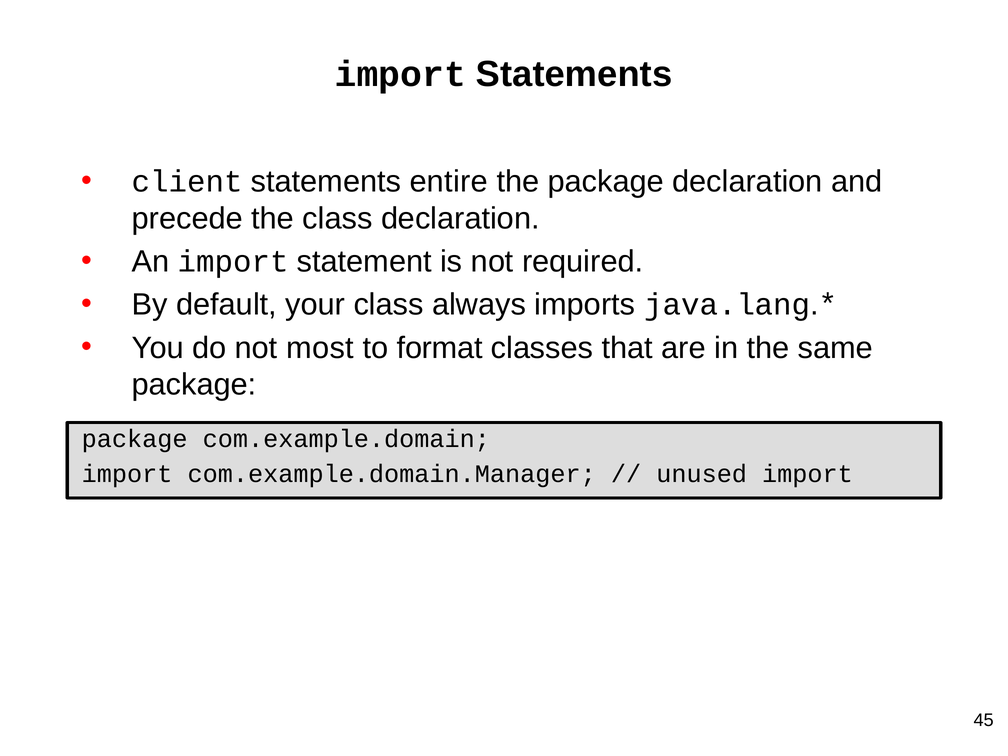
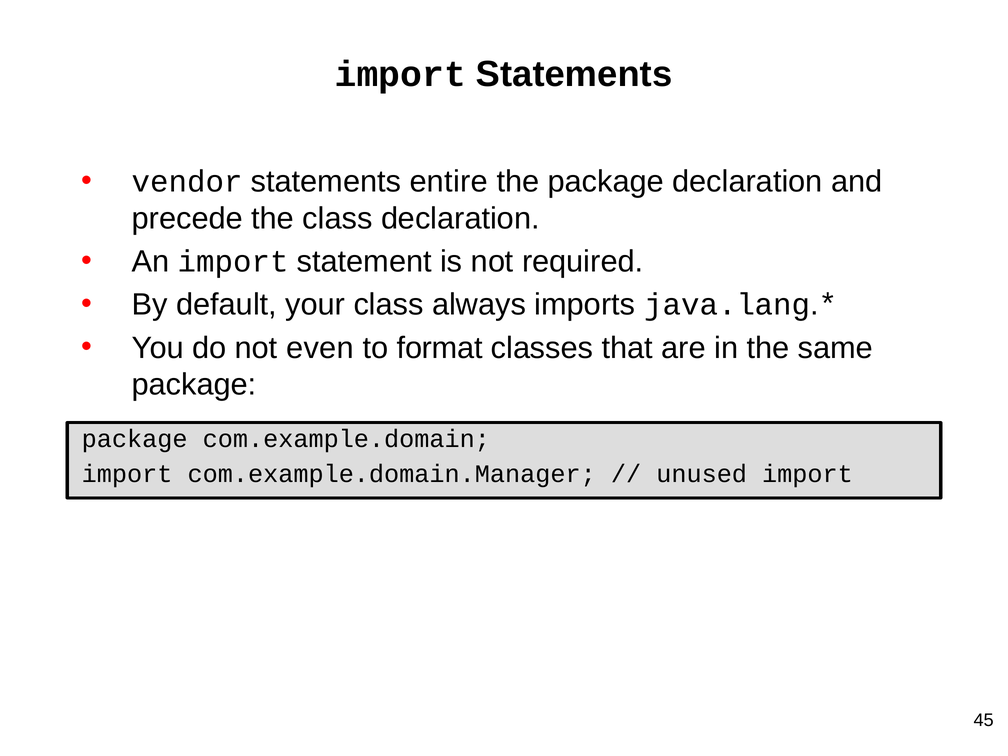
client: client -> vendor
most: most -> even
